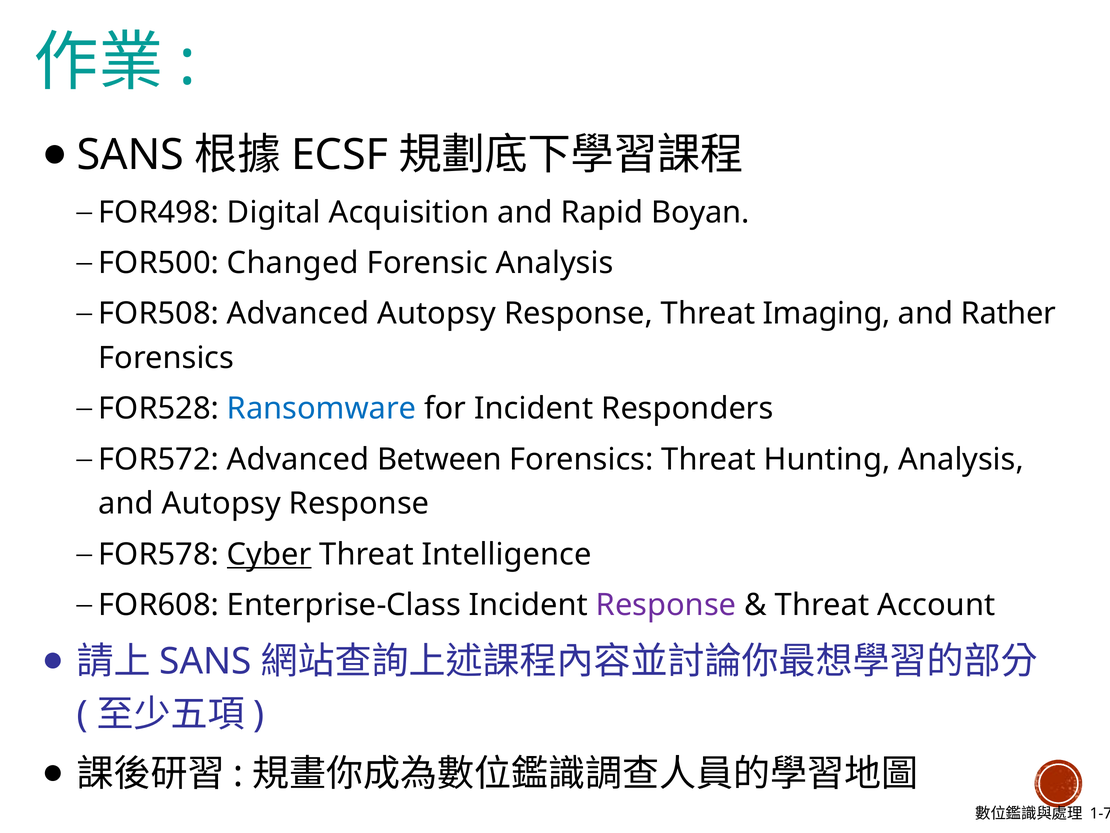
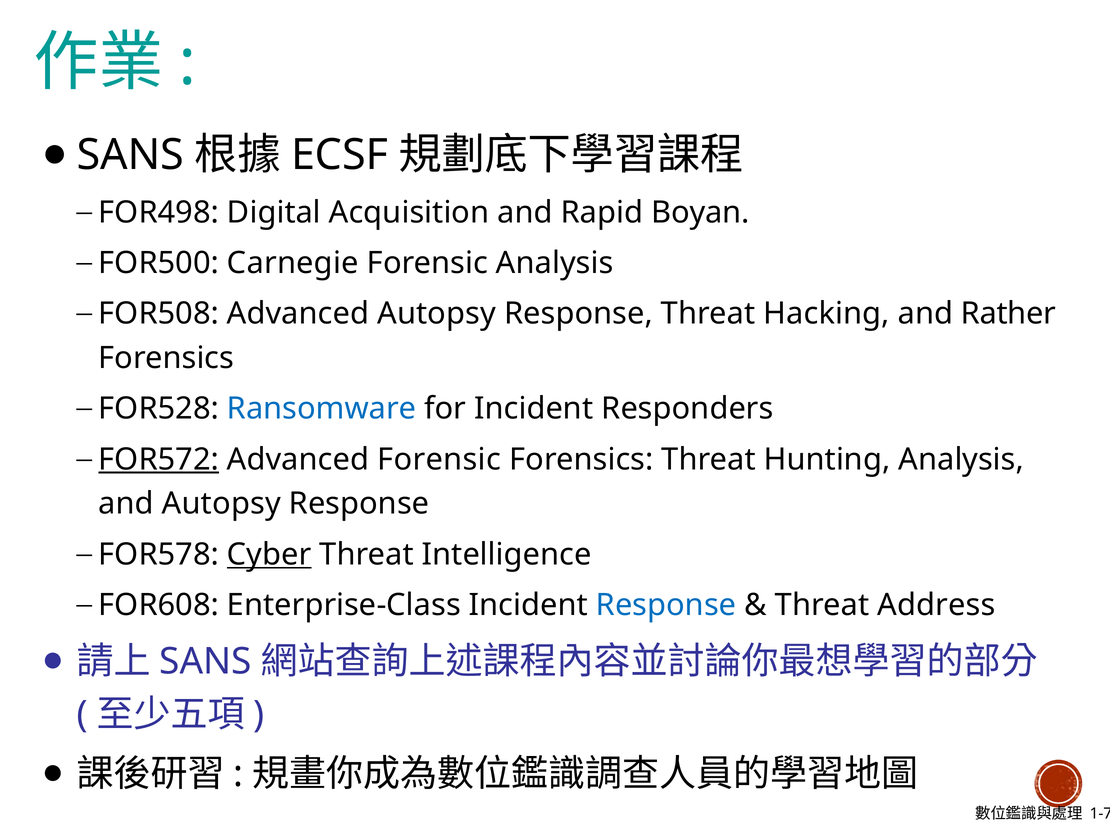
Changed: Changed -> Carnegie
Imaging: Imaging -> Hacking
FOR572 underline: none -> present
Advanced Between: Between -> Forensic
Response at (666, 605) colour: purple -> blue
Account: Account -> Address
